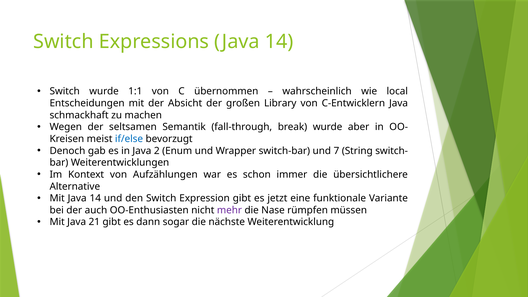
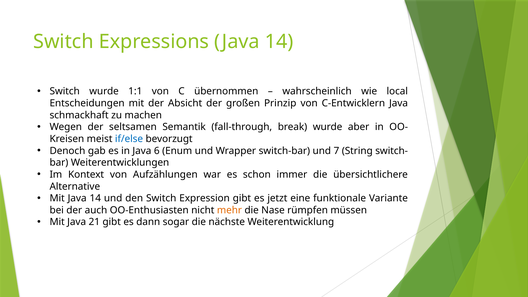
Library: Library -> Prinzip
2: 2 -> 6
mehr colour: purple -> orange
